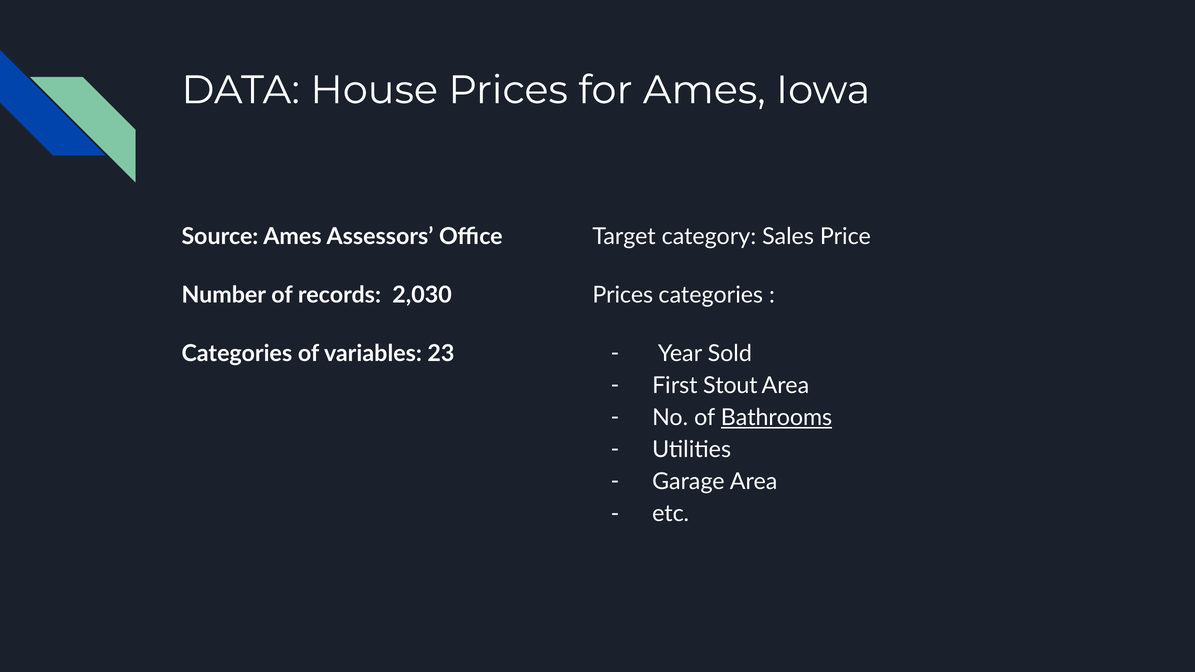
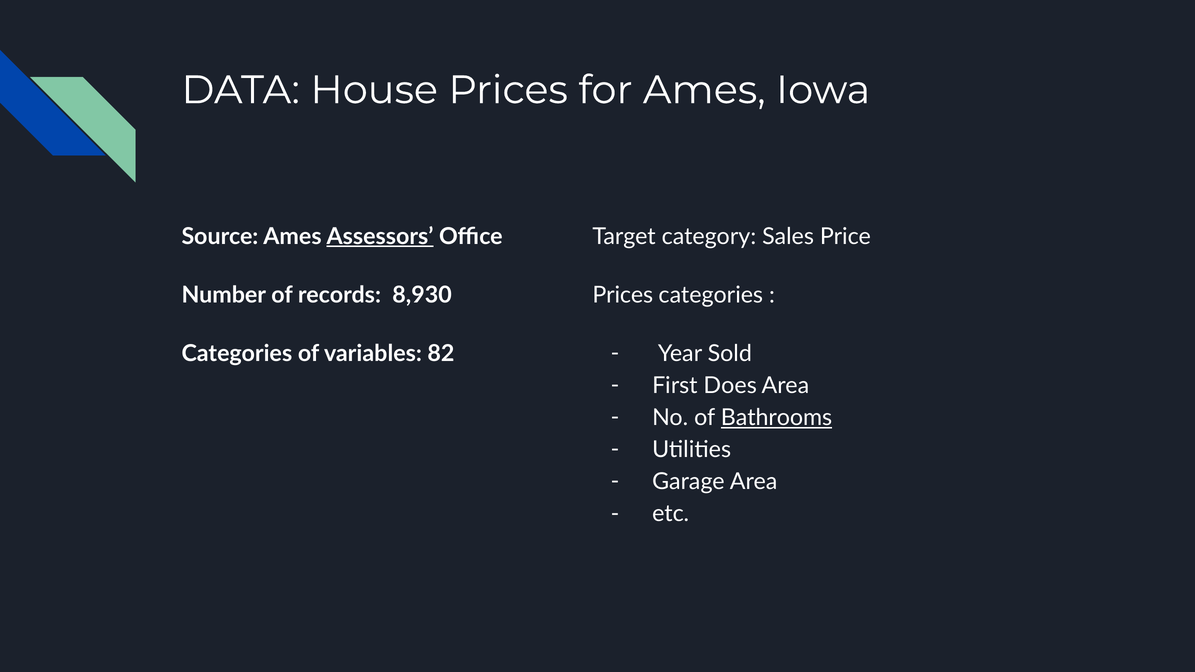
Assessors underline: none -> present
2,030: 2,030 -> 8,930
23: 23 -> 82
Stout: Stout -> Does
